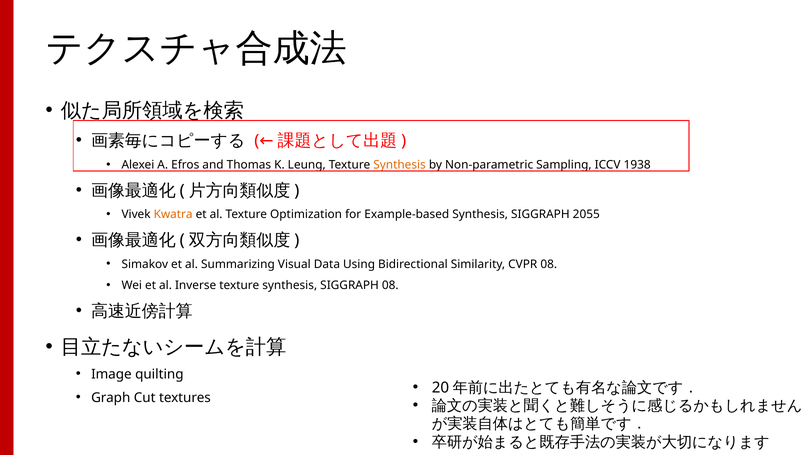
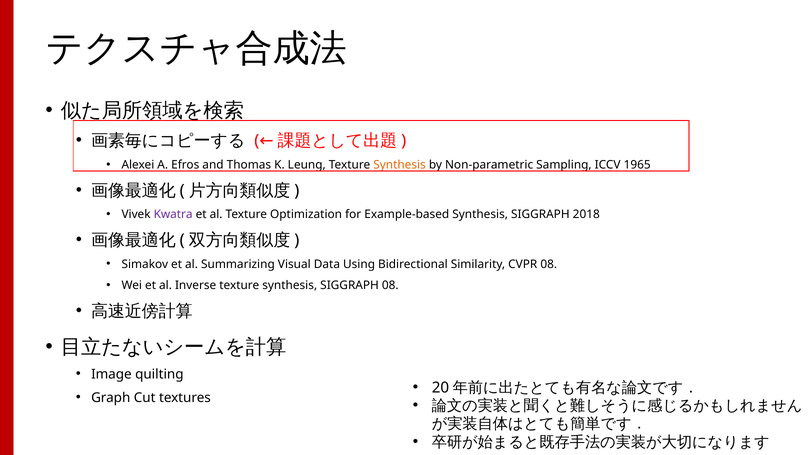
1938: 1938 -> 1965
Kwatra colour: orange -> purple
2055: 2055 -> 2018
